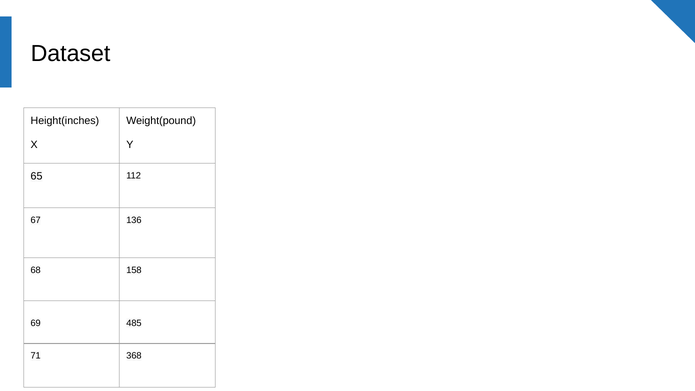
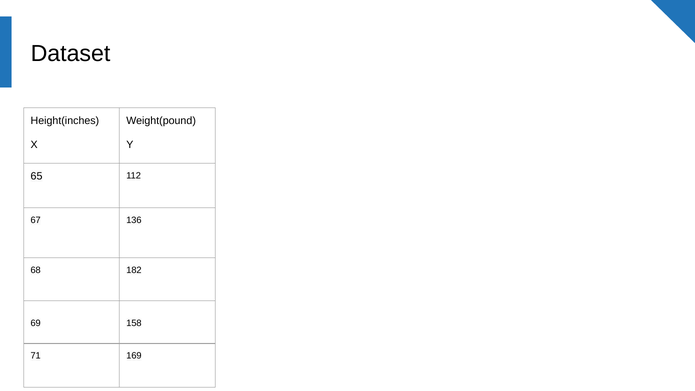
158: 158 -> 182
485: 485 -> 158
368: 368 -> 169
